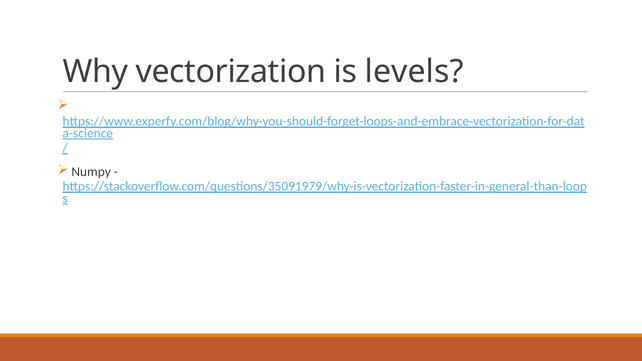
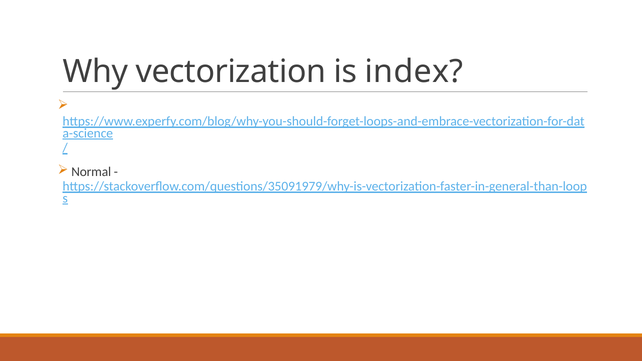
levels: levels -> index
Numpy: Numpy -> Normal
